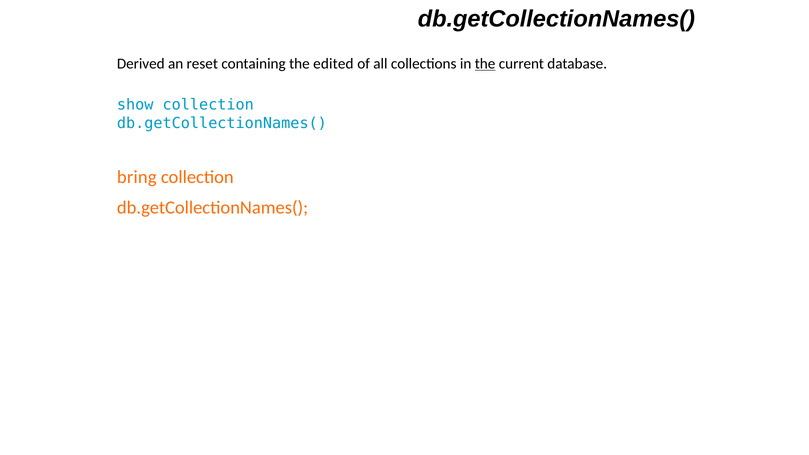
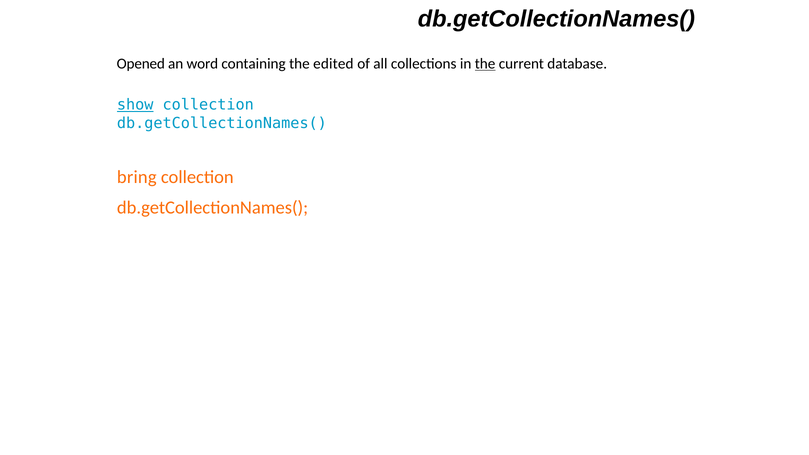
Derived: Derived -> Opened
reset: reset -> word
show underline: none -> present
